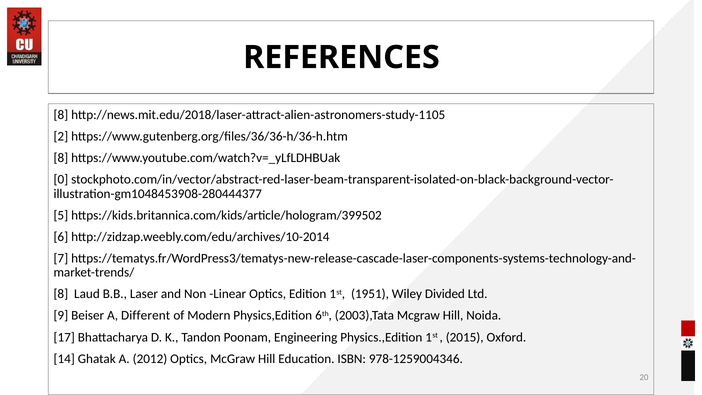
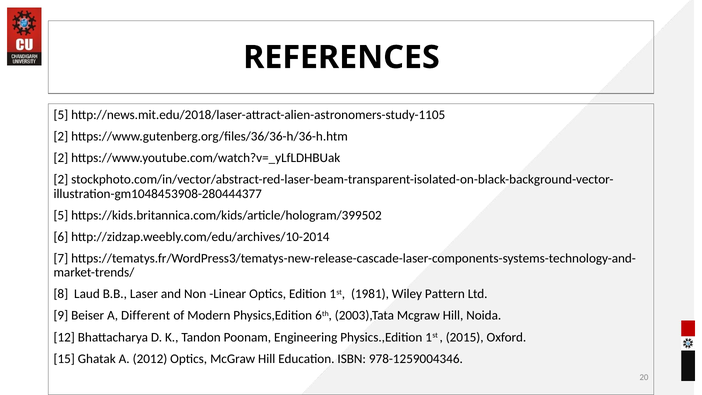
8 at (61, 115): 8 -> 5
8 at (61, 158): 8 -> 2
0 at (61, 179): 0 -> 2
1951: 1951 -> 1981
Divided: Divided -> Pattern
17: 17 -> 12
14: 14 -> 15
